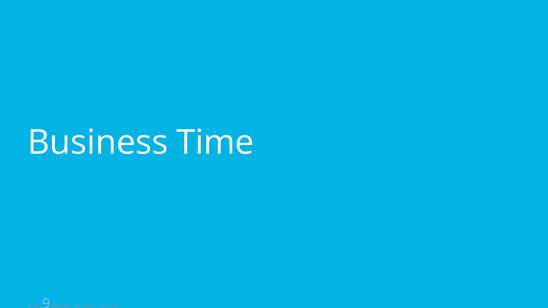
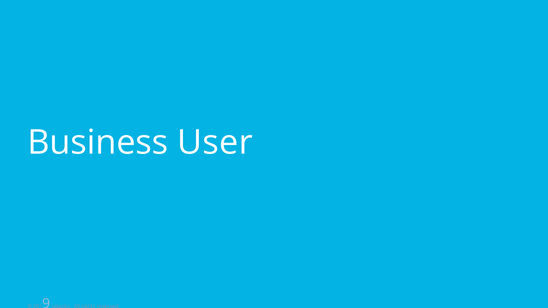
Time: Time -> User
